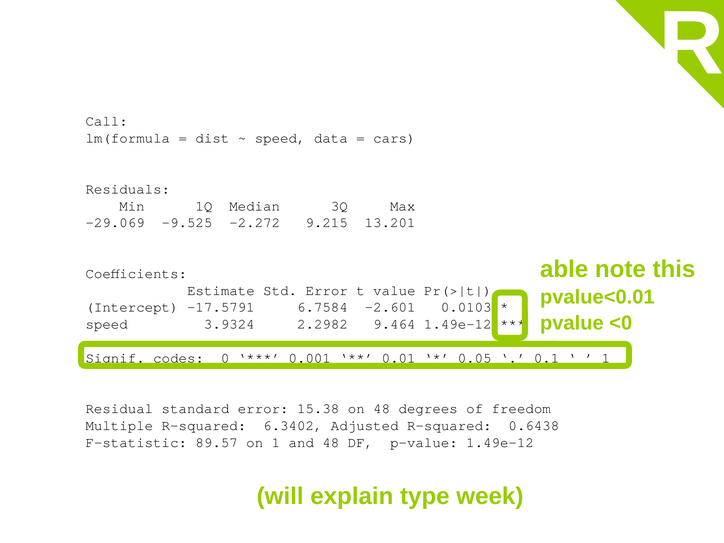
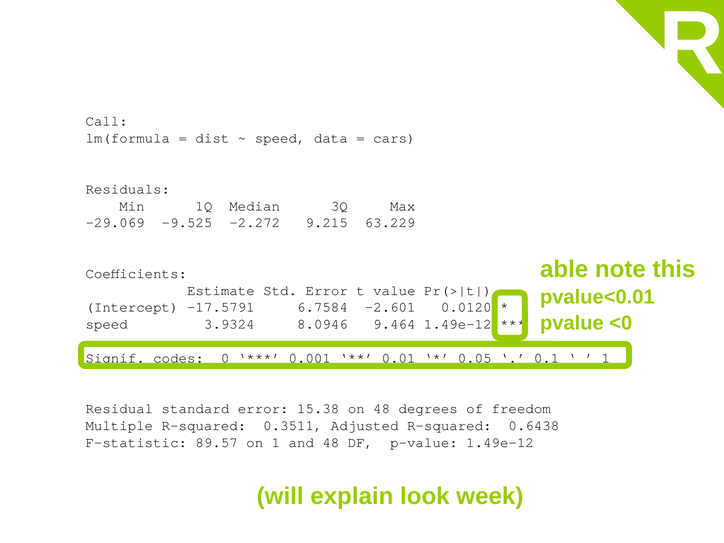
13.201: 13.201 -> 63.229
0.0103: 0.0103 -> 0.0120
2.2982: 2.2982 -> 8.0946
6.3402: 6.3402 -> 0.3511
type: type -> look
